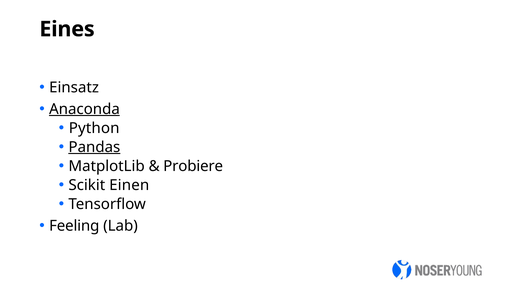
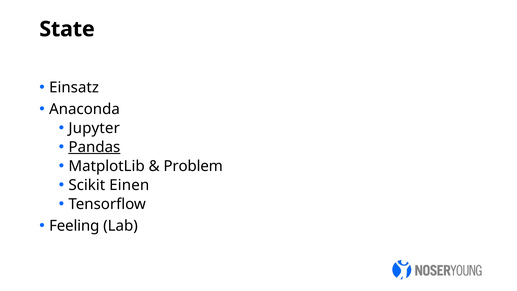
Eines: Eines -> State
Anaconda underline: present -> none
Python: Python -> Jupyter
Probiere: Probiere -> Problem
